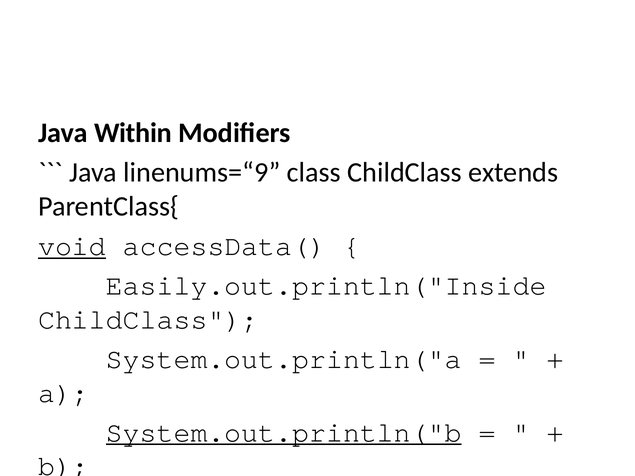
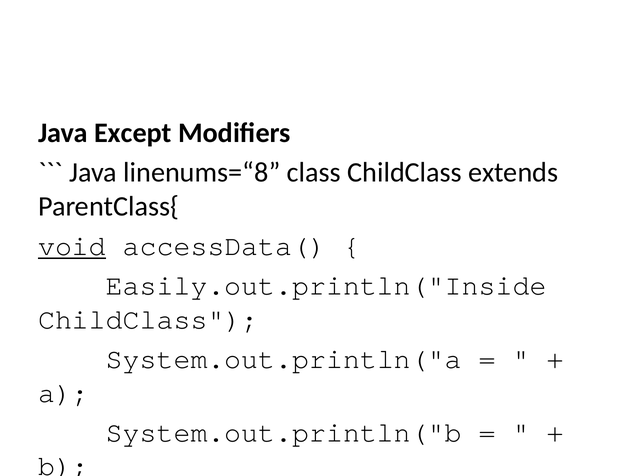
Within: Within -> Except
linenums=“9: linenums=“9 -> linenums=“8
System.out.println("b underline: present -> none
